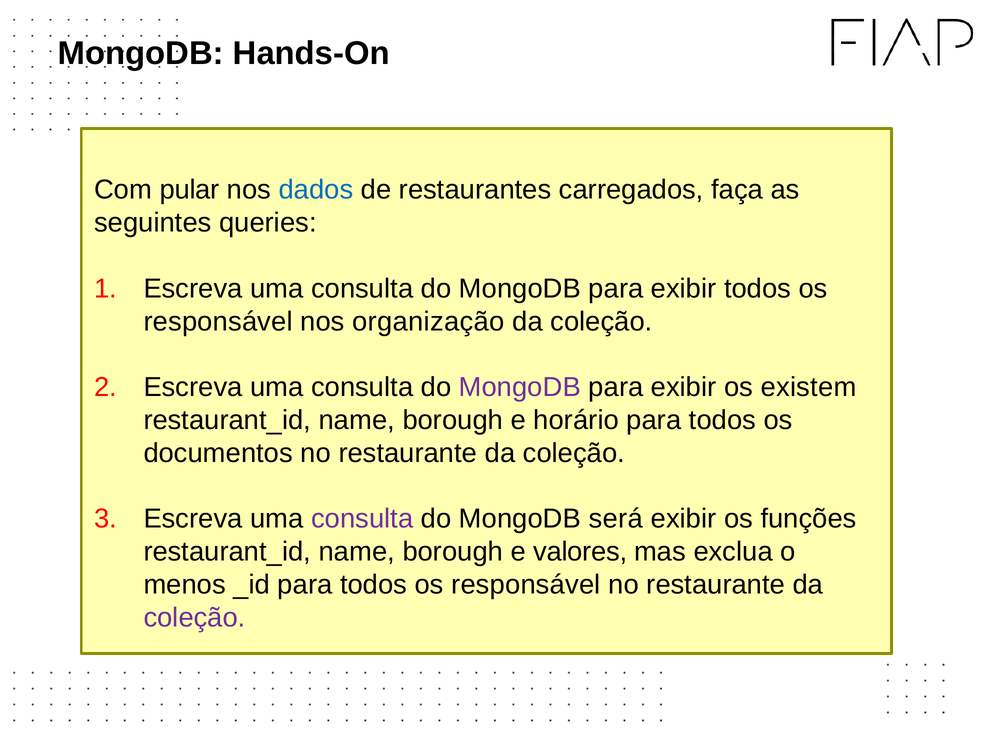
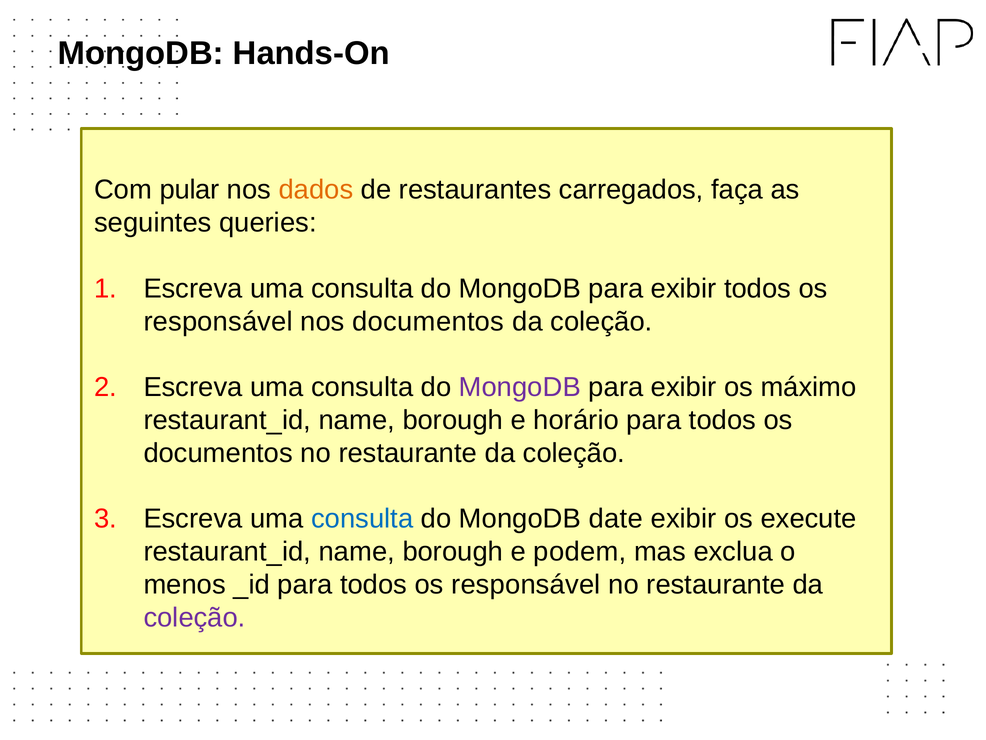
dados colour: blue -> orange
nos organização: organização -> documentos
existem: existem -> máximo
consulta at (362, 519) colour: purple -> blue
será: será -> date
funções: funções -> execute
valores: valores -> podem
